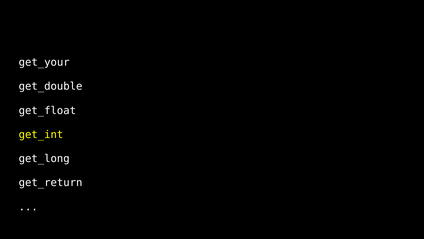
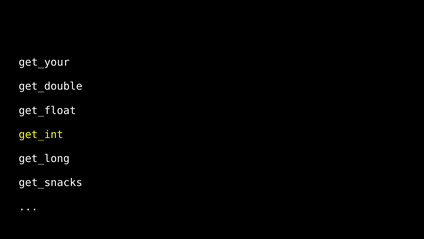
get_return: get_return -> get_snacks
